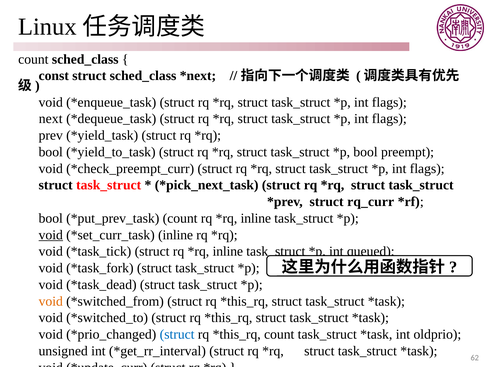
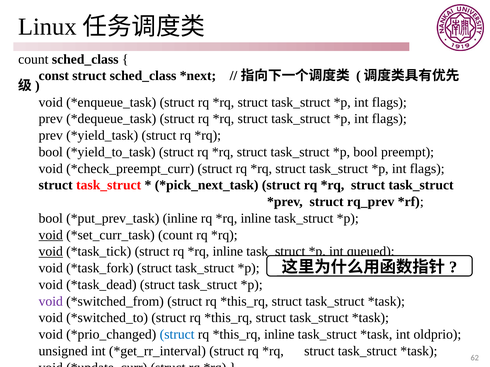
next at (51, 119): next -> prev
rq_curr: rq_curr -> rq_prev
count at (180, 219): count -> inline
inline at (176, 235): inline -> count
void at (51, 252) underline: none -> present
void at (51, 302) colour: orange -> purple
count at (279, 335): count -> inline
